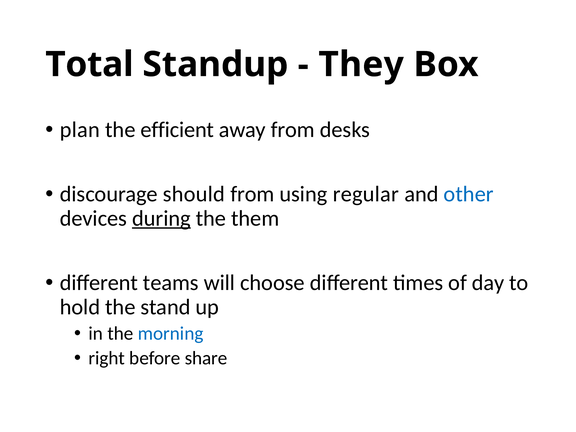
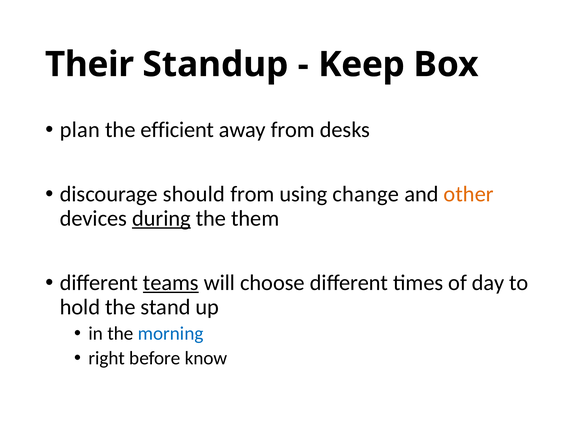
Total: Total -> Their
They: They -> Keep
regular: regular -> change
other colour: blue -> orange
teams underline: none -> present
share: share -> know
